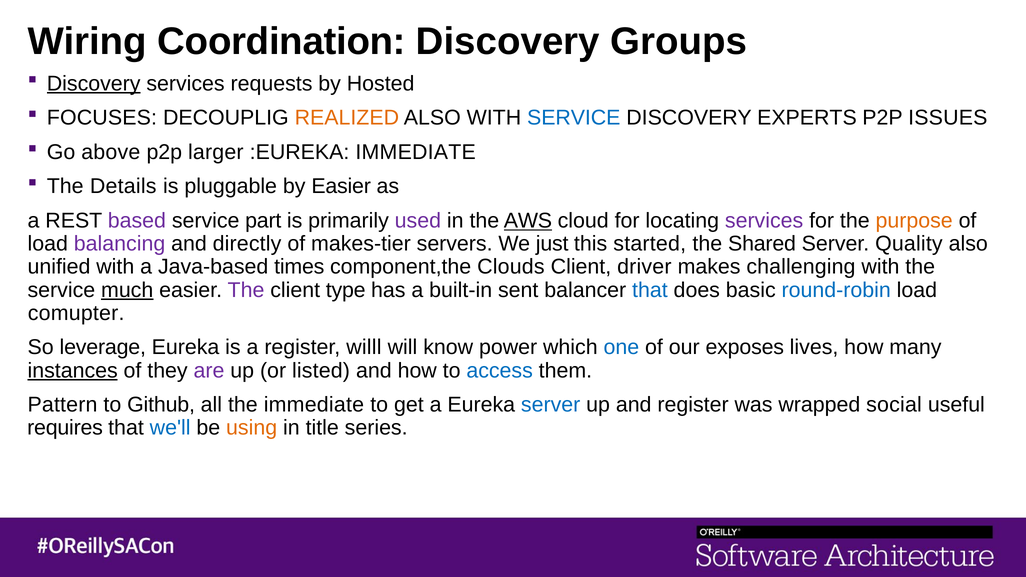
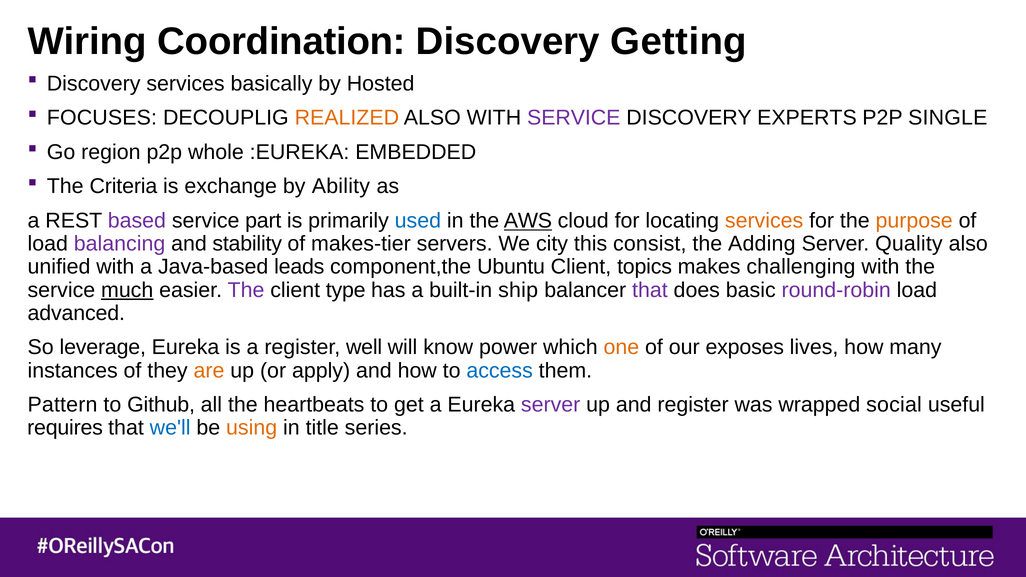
Groups: Groups -> Getting
Discovery at (94, 84) underline: present -> none
requests: requests -> basically
SERVICE at (574, 118) colour: blue -> purple
ISSUES: ISSUES -> SINGLE
above: above -> region
larger: larger -> whole
:EUREKA IMMEDIATE: IMMEDIATE -> EMBEDDED
Details: Details -> Criteria
pluggable: pluggable -> exchange
by Easier: Easier -> Ability
used colour: purple -> blue
services at (764, 221) colour: purple -> orange
directly: directly -> stability
just: just -> city
started: started -> consist
Shared: Shared -> Adding
times: times -> leads
Clouds: Clouds -> Ubuntu
driver: driver -> topics
sent: sent -> ship
that at (650, 290) colour: blue -> purple
round-robin colour: blue -> purple
comupter: comupter -> advanced
willl: willl -> well
one colour: blue -> orange
instances underline: present -> none
are colour: purple -> orange
listed: listed -> apply
the immediate: immediate -> heartbeats
server at (551, 405) colour: blue -> purple
